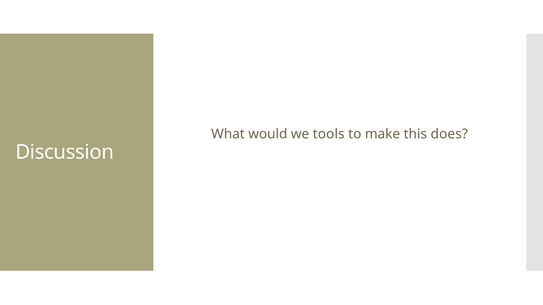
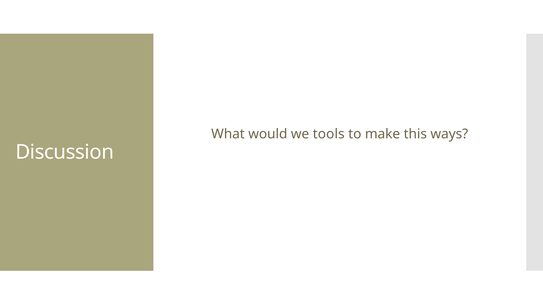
does: does -> ways
